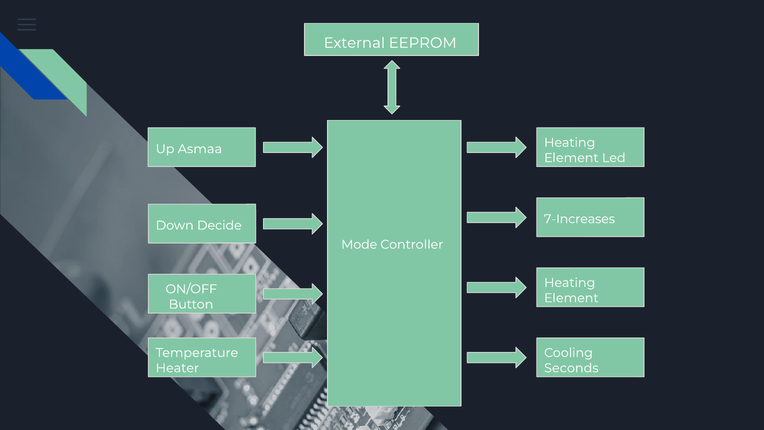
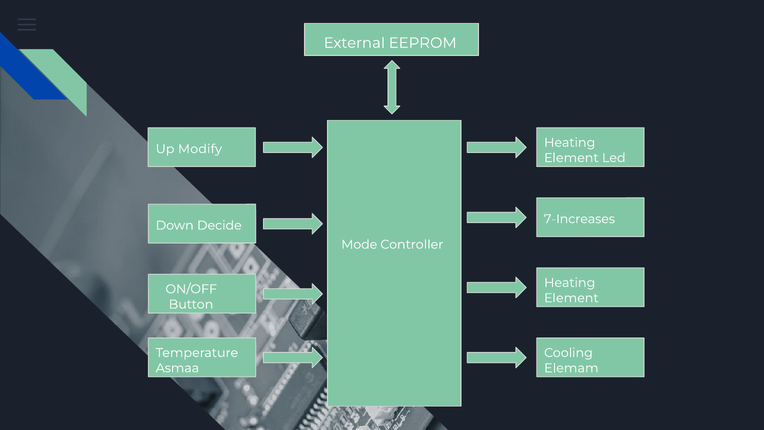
Asmaa: Asmaa -> Modify
Heater: Heater -> Asmaa
Seconds: Seconds -> Elemam
